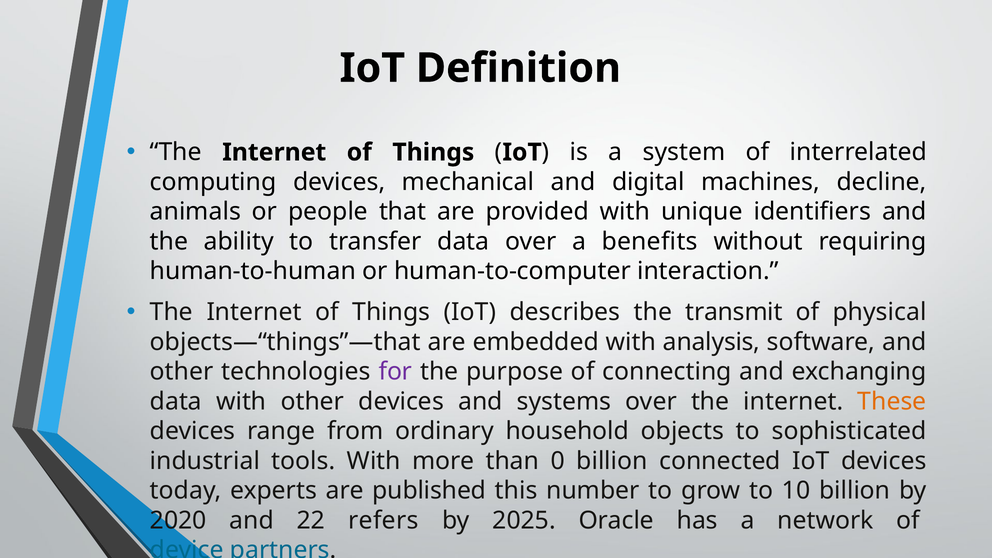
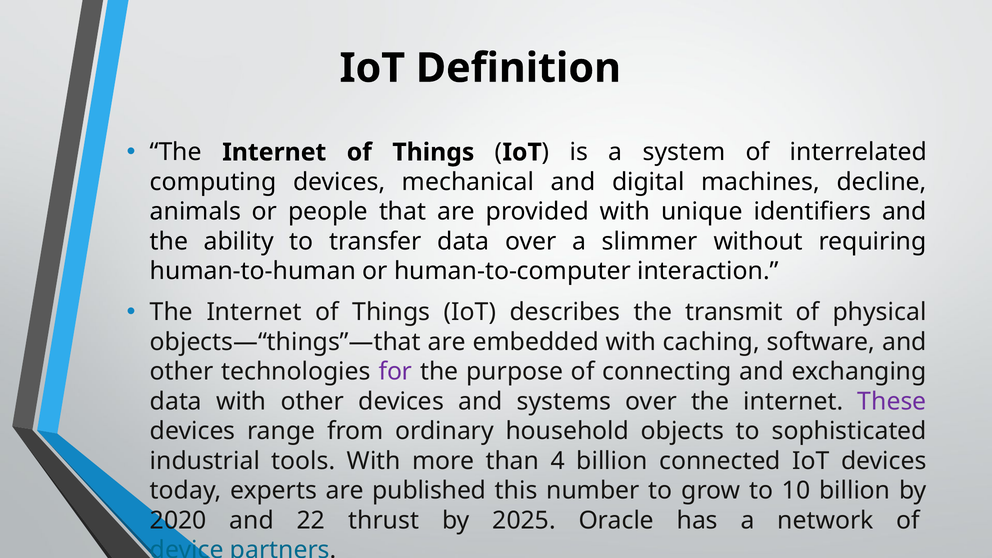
benefits: benefits -> slimmer
analysis: analysis -> caching
These colour: orange -> purple
0: 0 -> 4
refers: refers -> thrust
